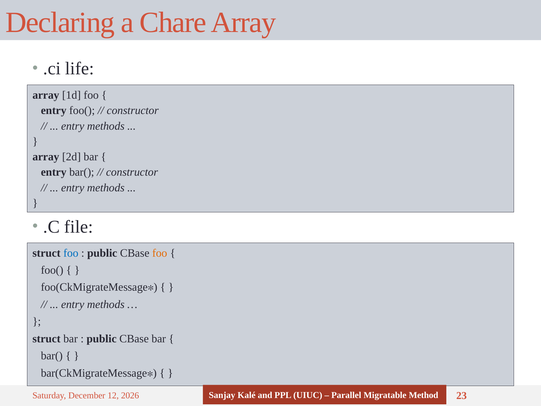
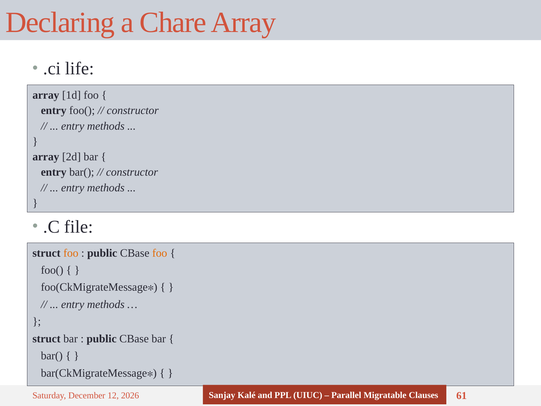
foo at (71, 253) colour: blue -> orange
Method: Method -> Clauses
23: 23 -> 61
